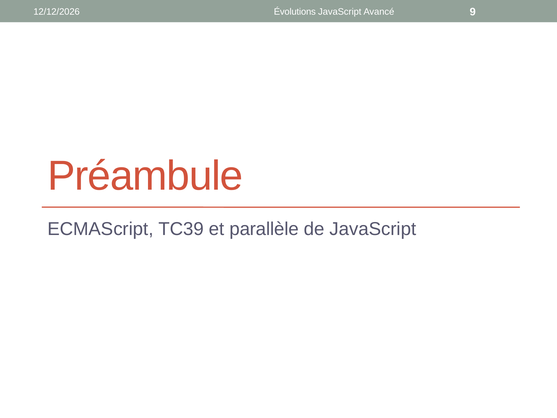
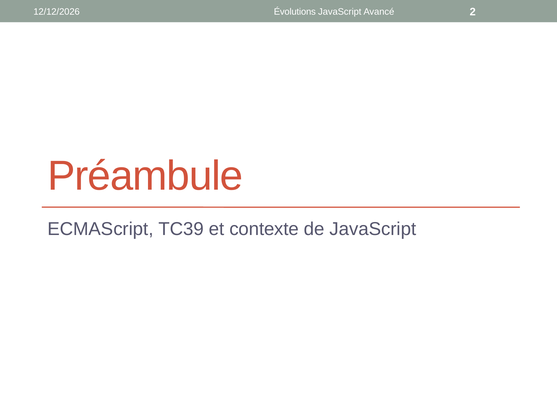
9: 9 -> 2
parallèle: parallèle -> contexte
